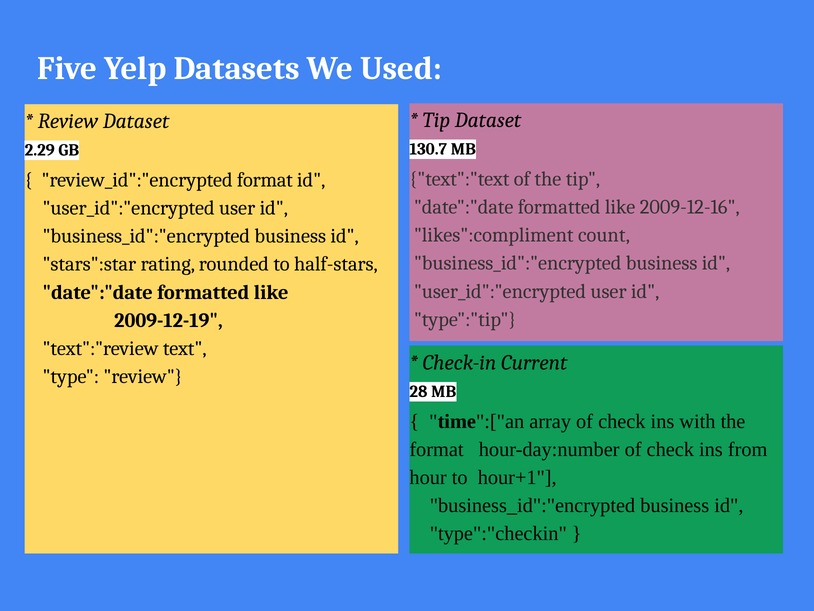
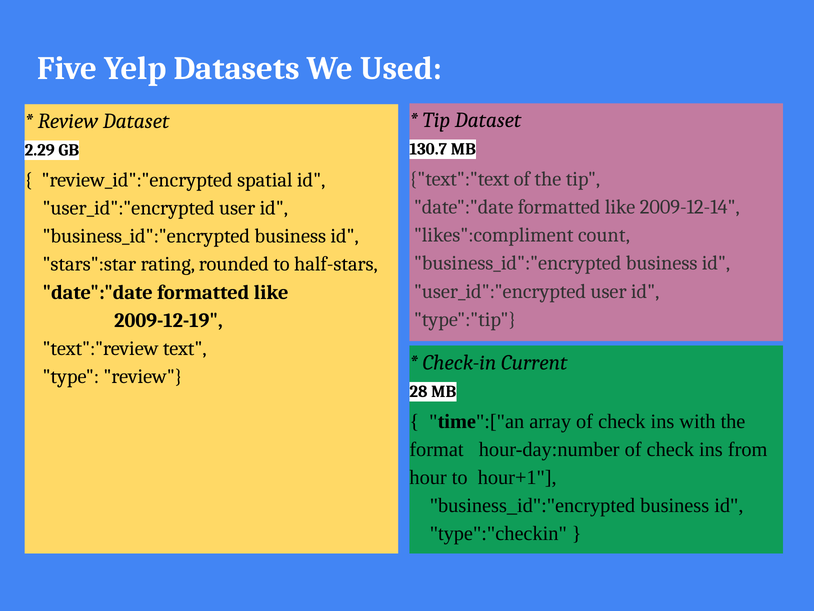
review_id":"encrypted format: format -> spatial
2009-12-16: 2009-12-16 -> 2009-12-14
